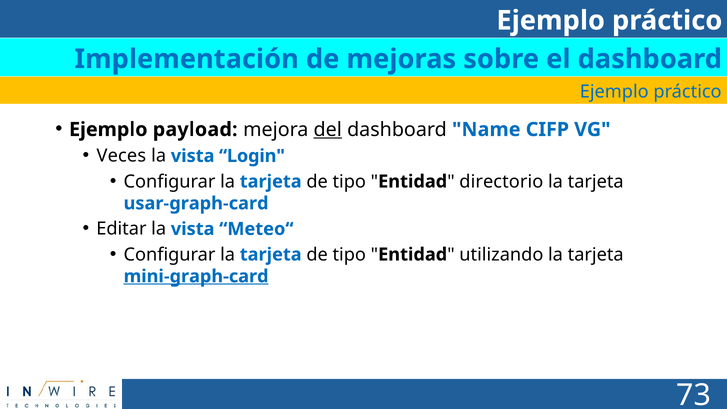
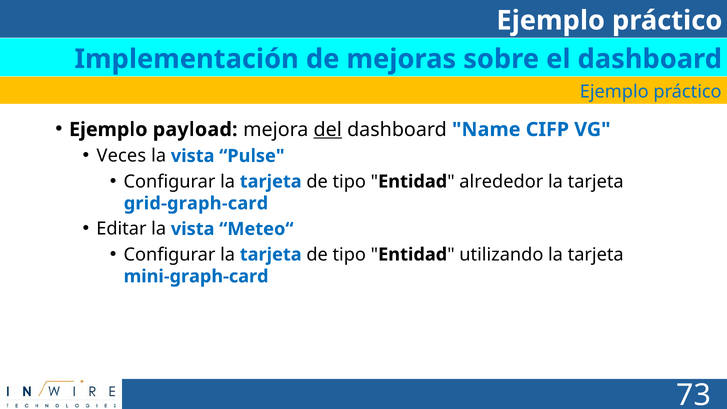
Login: Login -> Pulse
directorio: directorio -> alrededor
usar-graph-card: usar-graph-card -> grid-graph-card
mini-graph-card underline: present -> none
